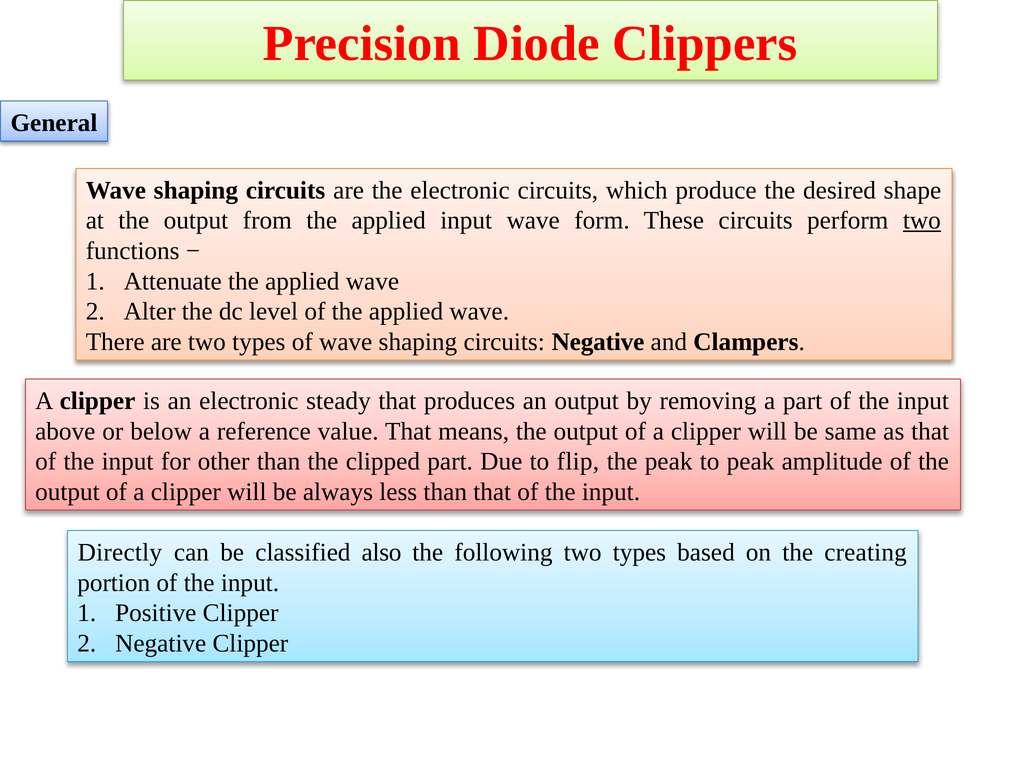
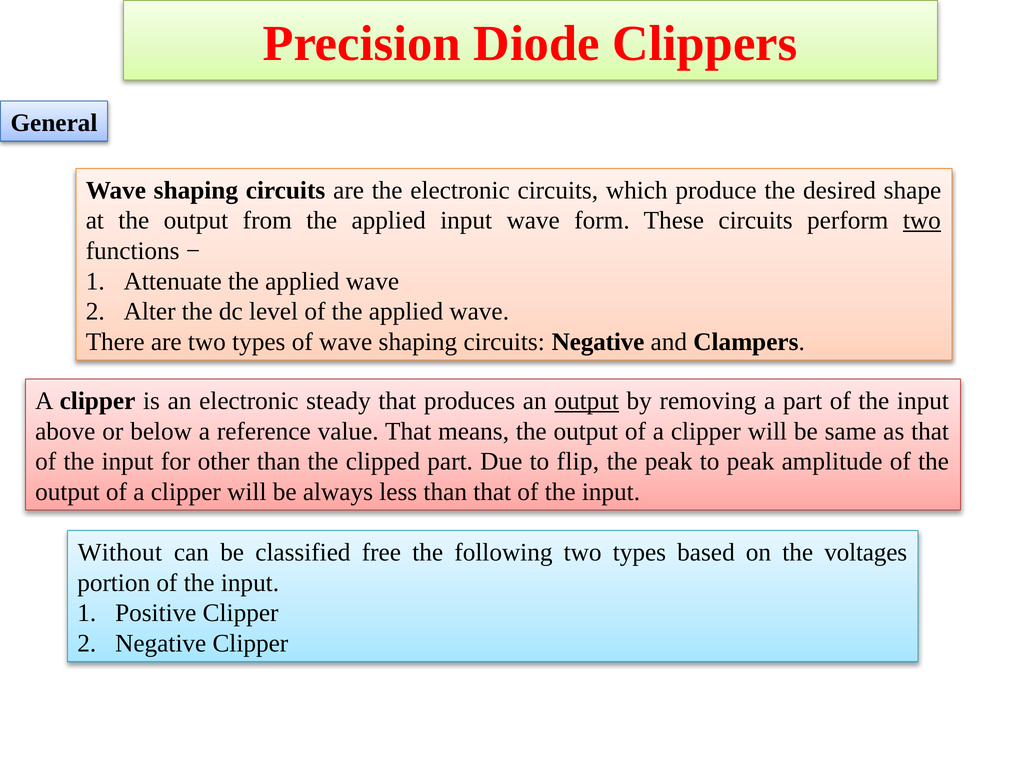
output at (587, 401) underline: none -> present
Directly: Directly -> Without
also: also -> free
creating: creating -> voltages
